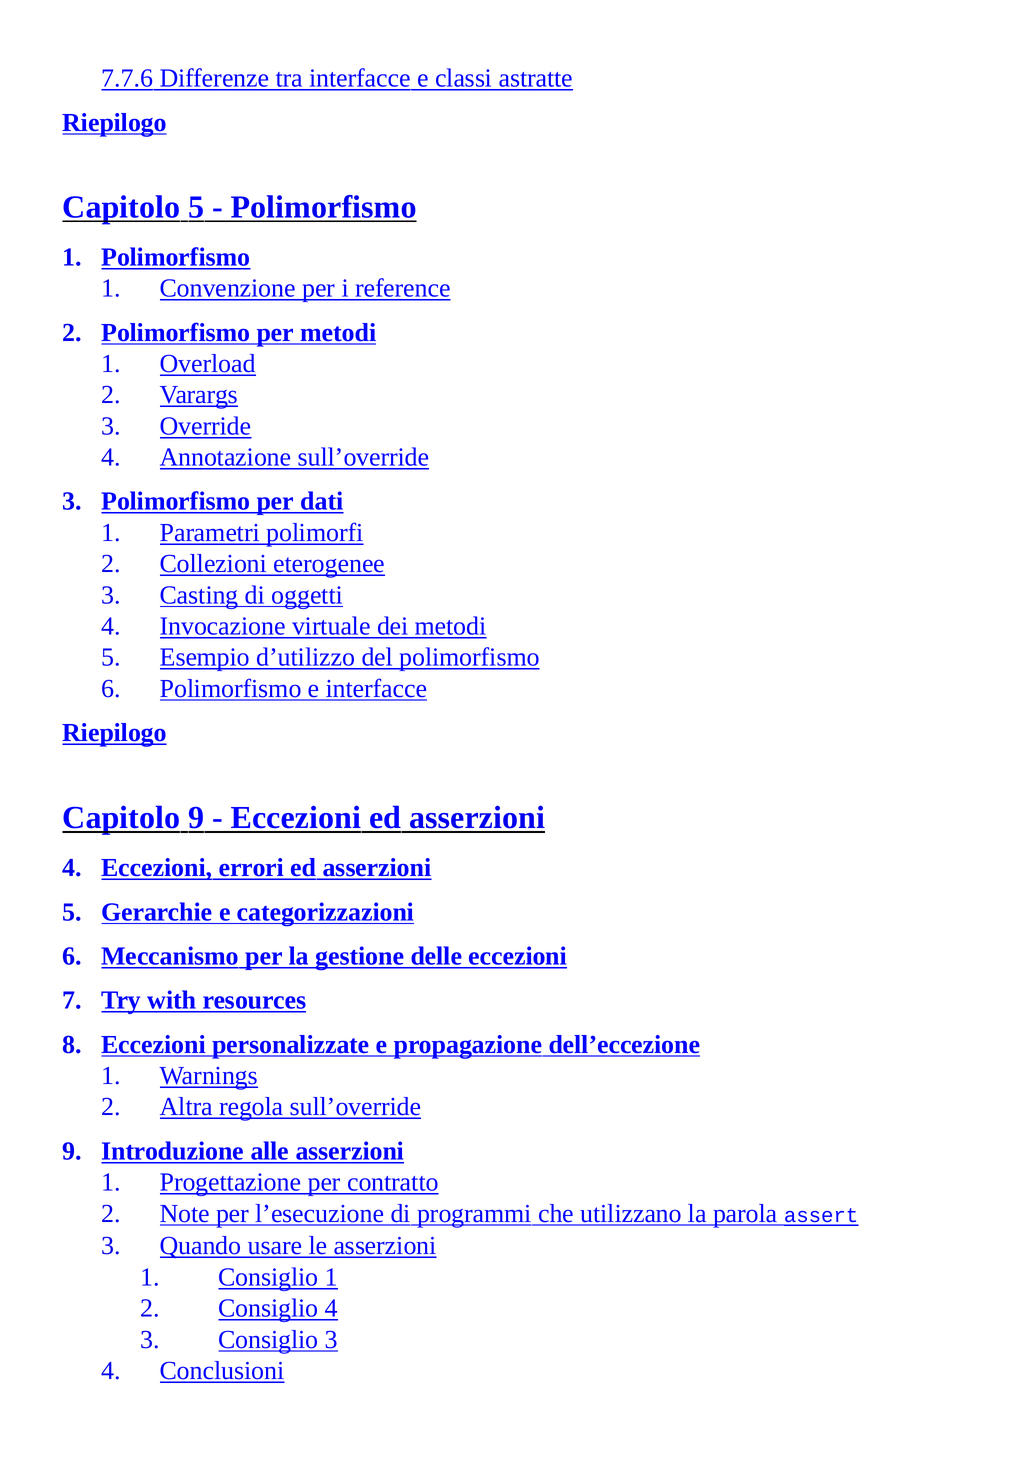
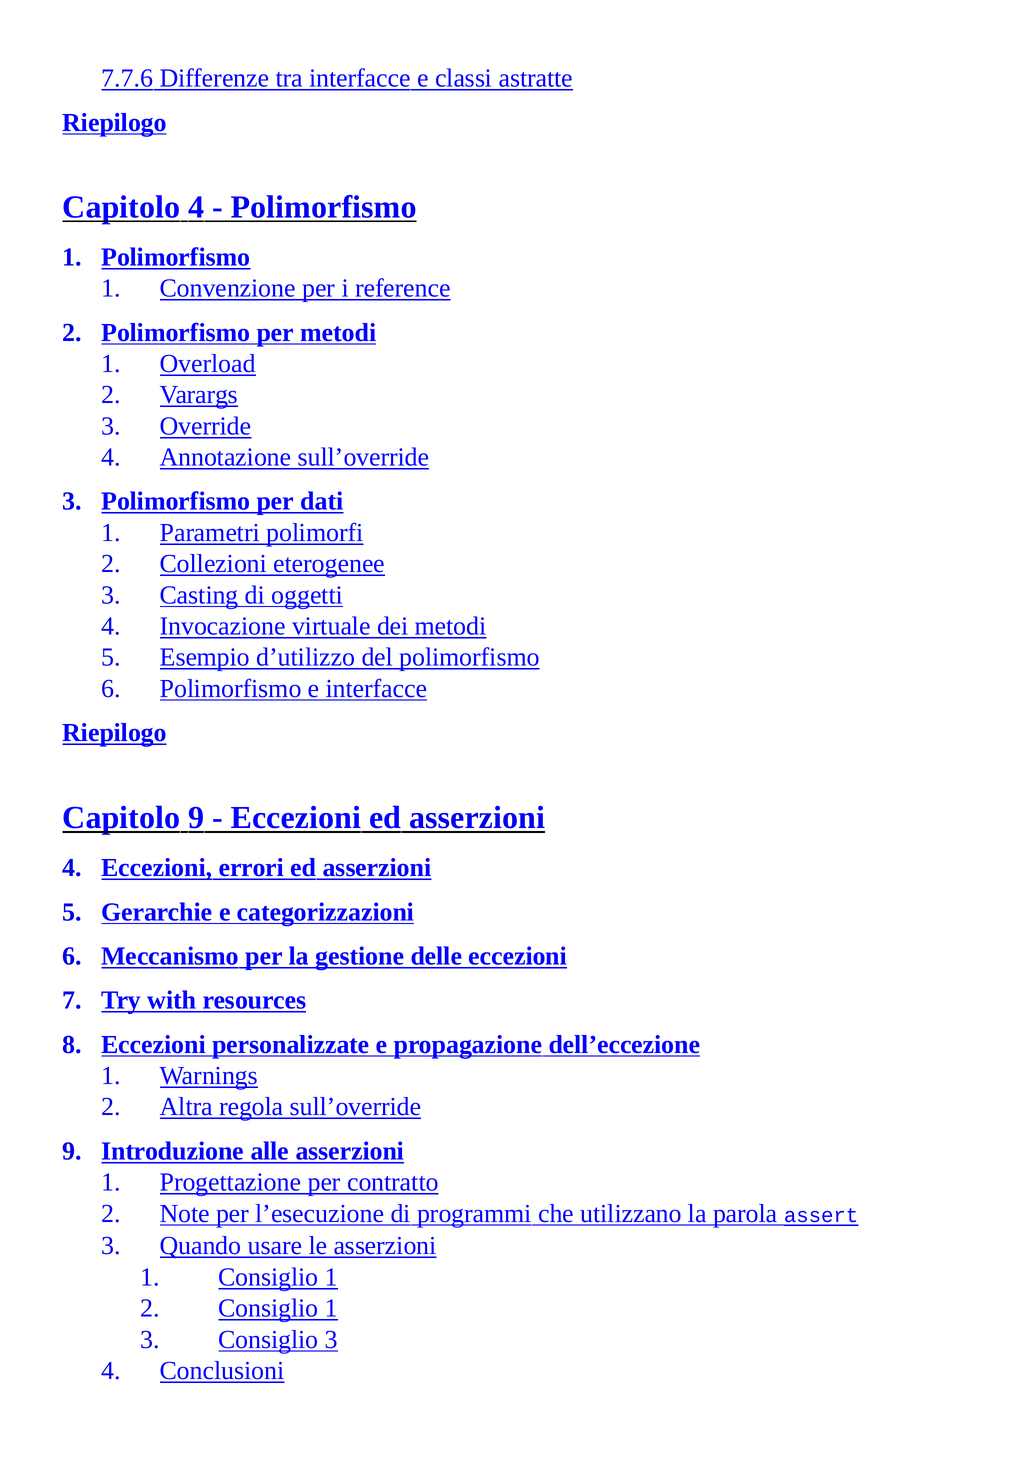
Capitolo 5: 5 -> 4
2 Consiglio 4: 4 -> 1
